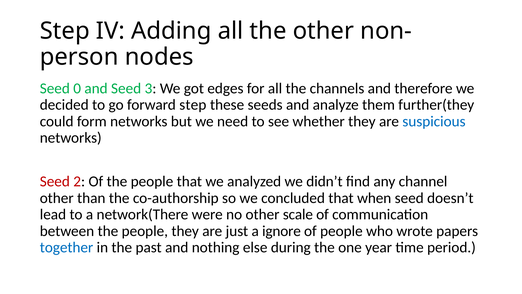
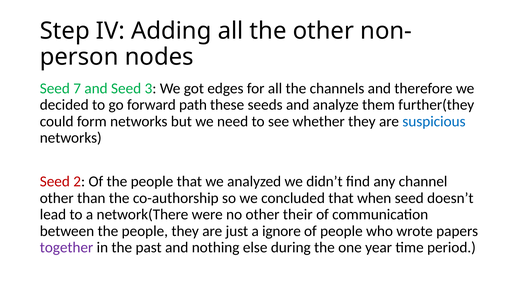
0: 0 -> 7
forward step: step -> path
scale: scale -> their
together colour: blue -> purple
